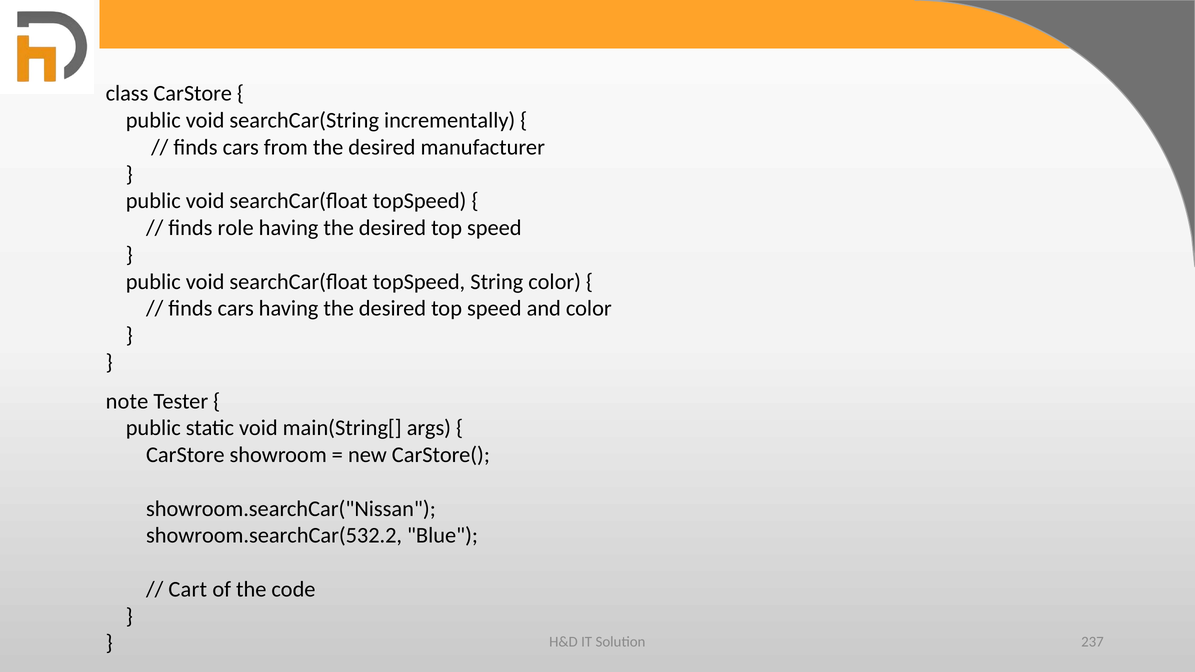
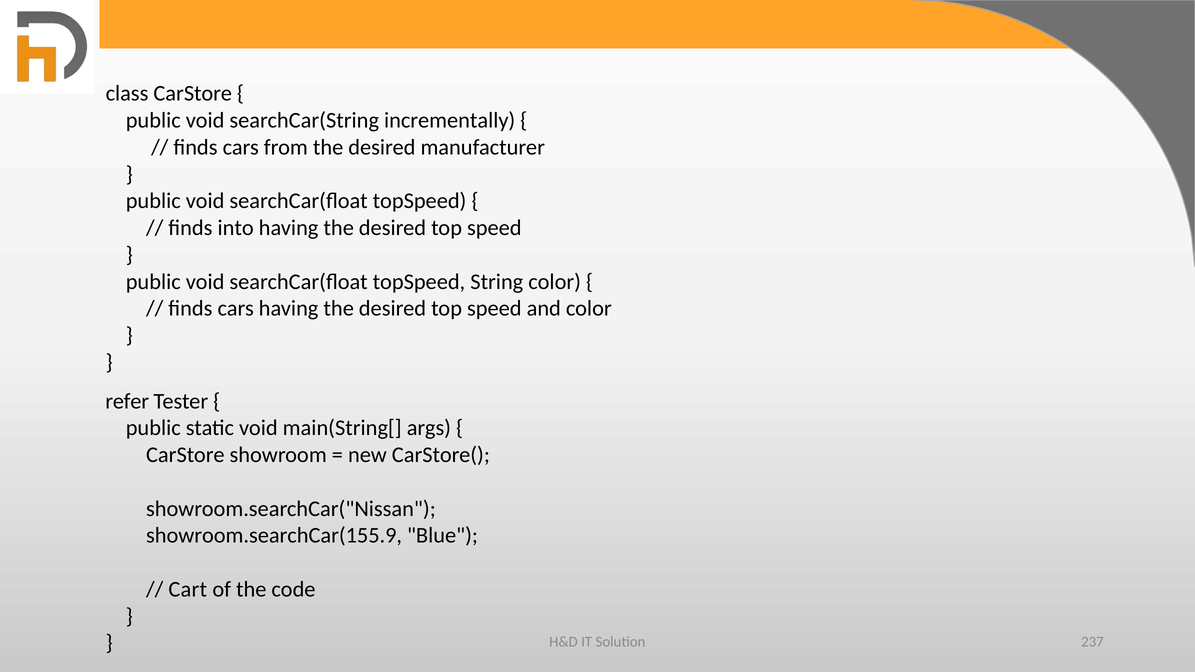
role: role -> into
note: note -> refer
showroom.searchCar(532.2: showroom.searchCar(532.2 -> showroom.searchCar(155.9
